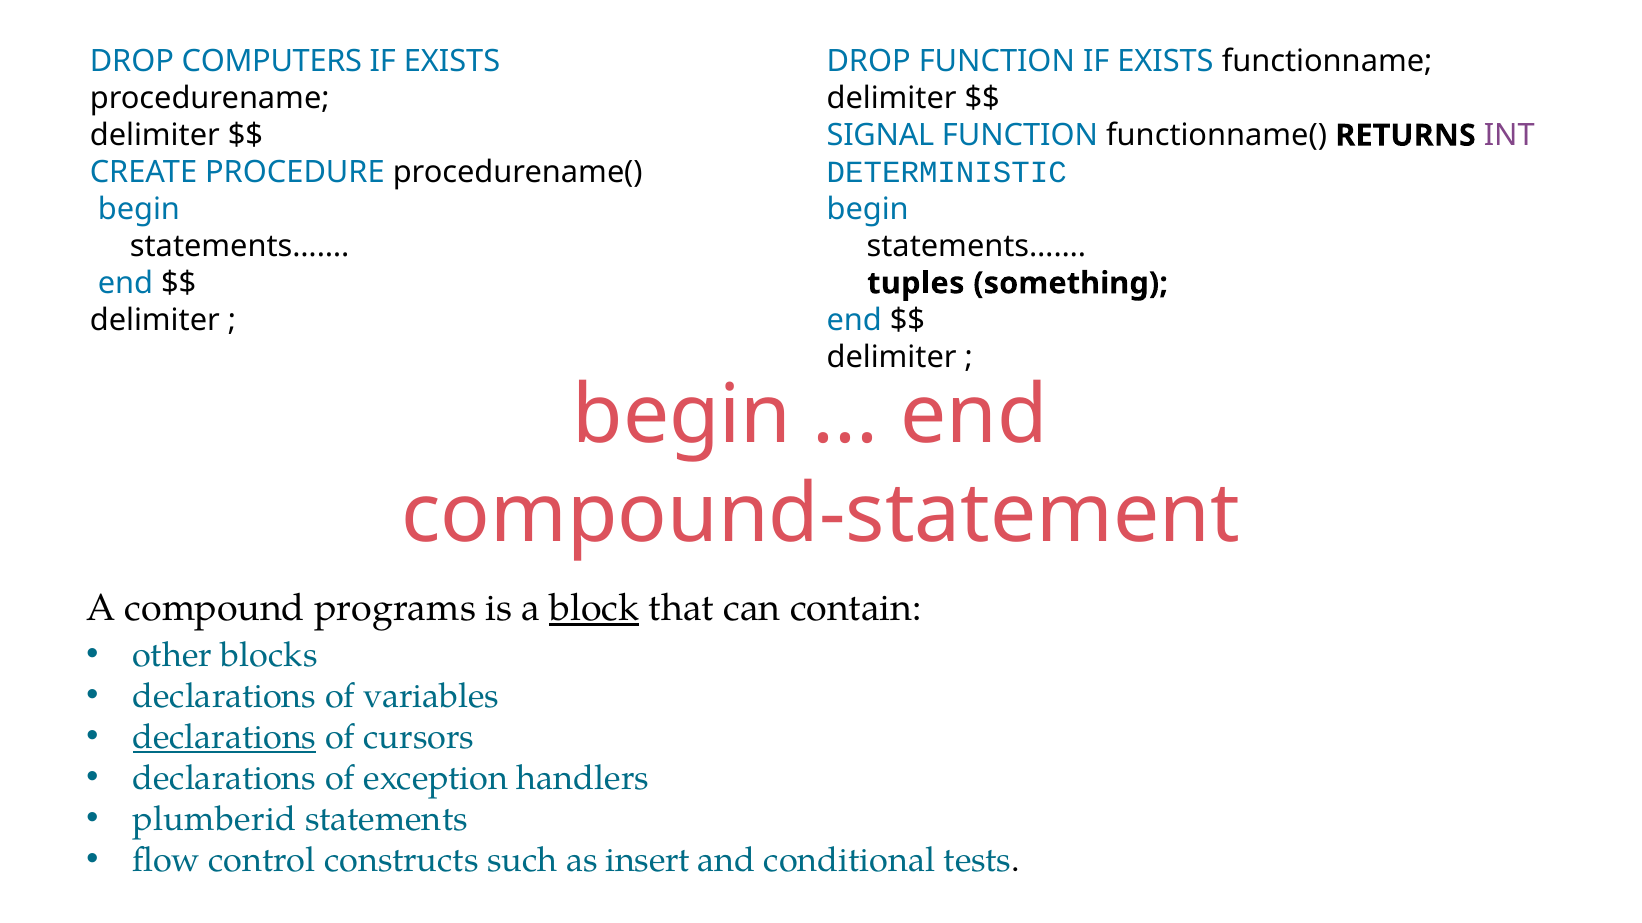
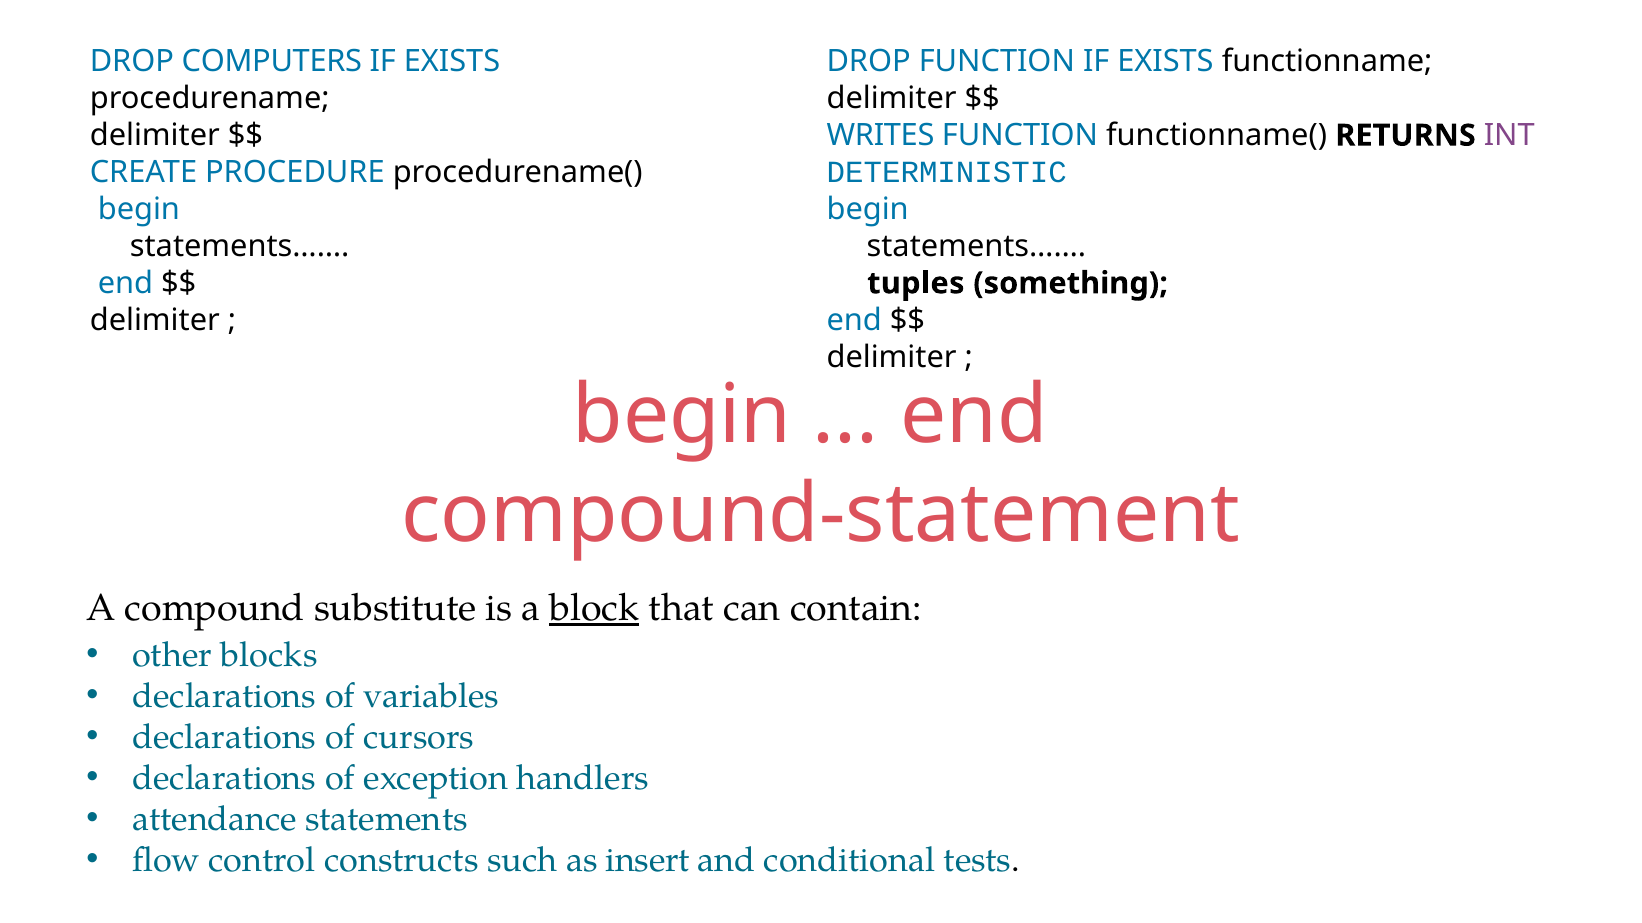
SIGNAL: SIGNAL -> WRITES
programs: programs -> substitute
declarations at (225, 738) underline: present -> none
plumberid: plumberid -> attendance
